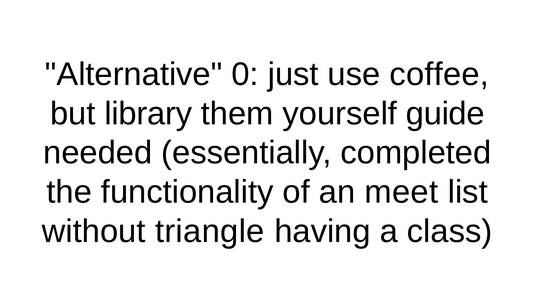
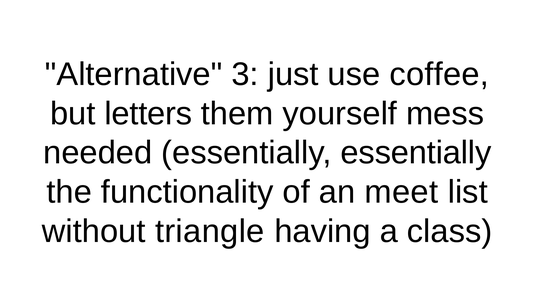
0: 0 -> 3
library: library -> letters
guide: guide -> mess
essentially completed: completed -> essentially
